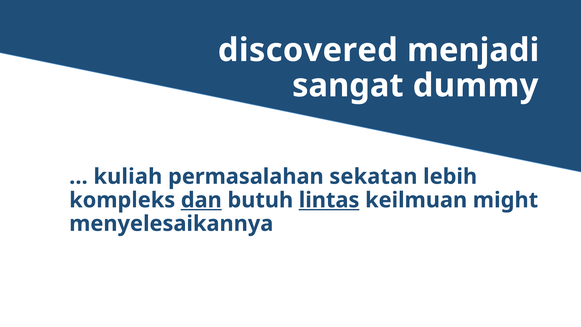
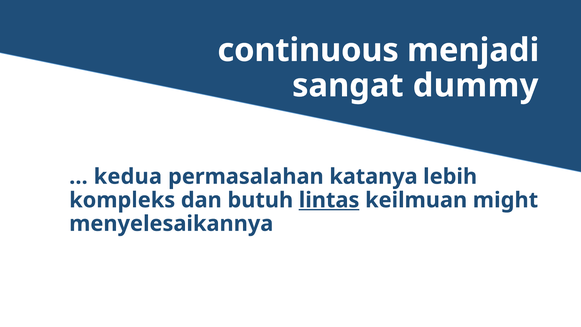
discovered: discovered -> continuous
kuliah: kuliah -> kedua
sekatan: sekatan -> katanya
dan underline: present -> none
